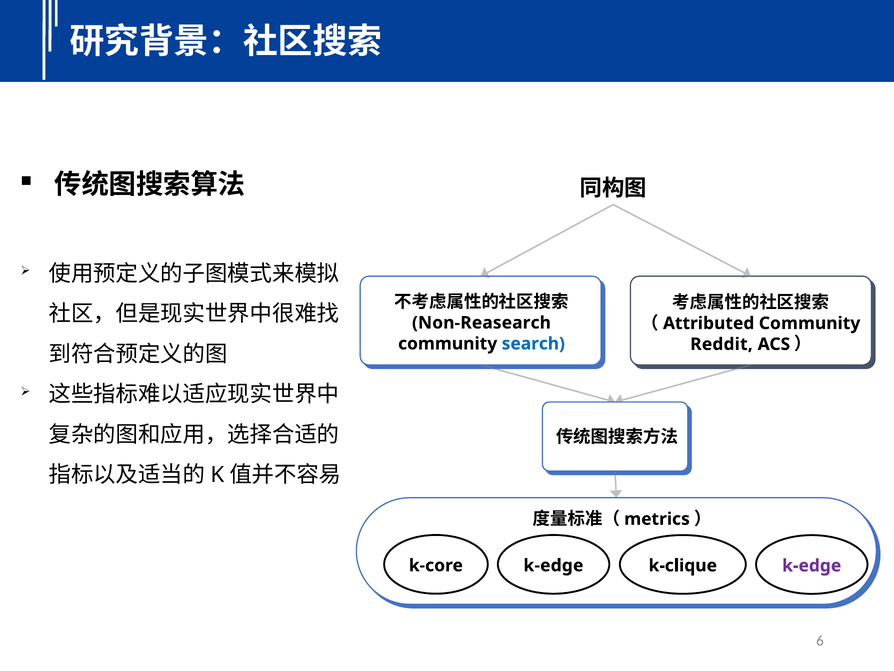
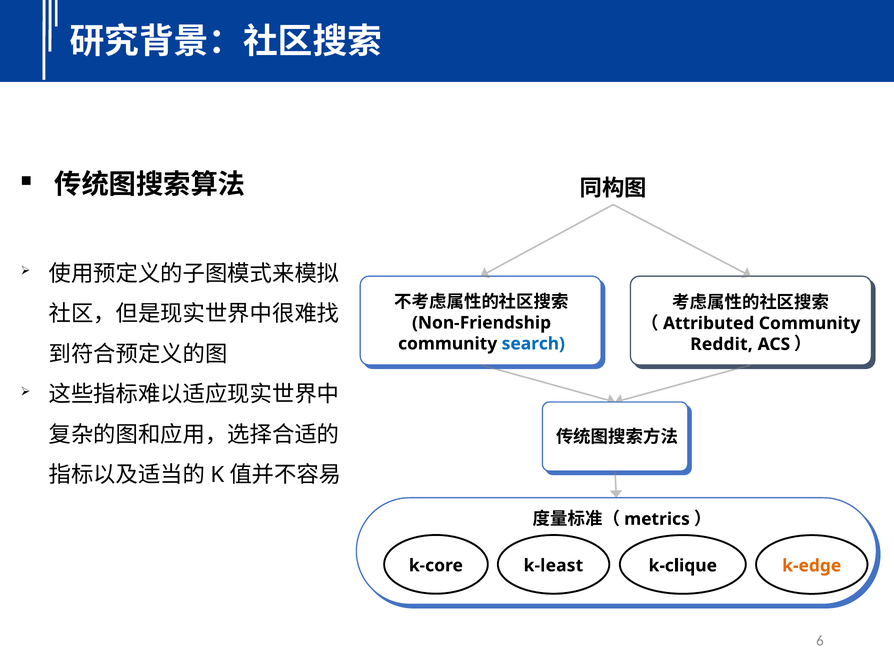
Non-Reasearch: Non-Reasearch -> Non-Friendship
k-core k-edge: k-edge -> k-least
k-edge at (812, 565) colour: purple -> orange
